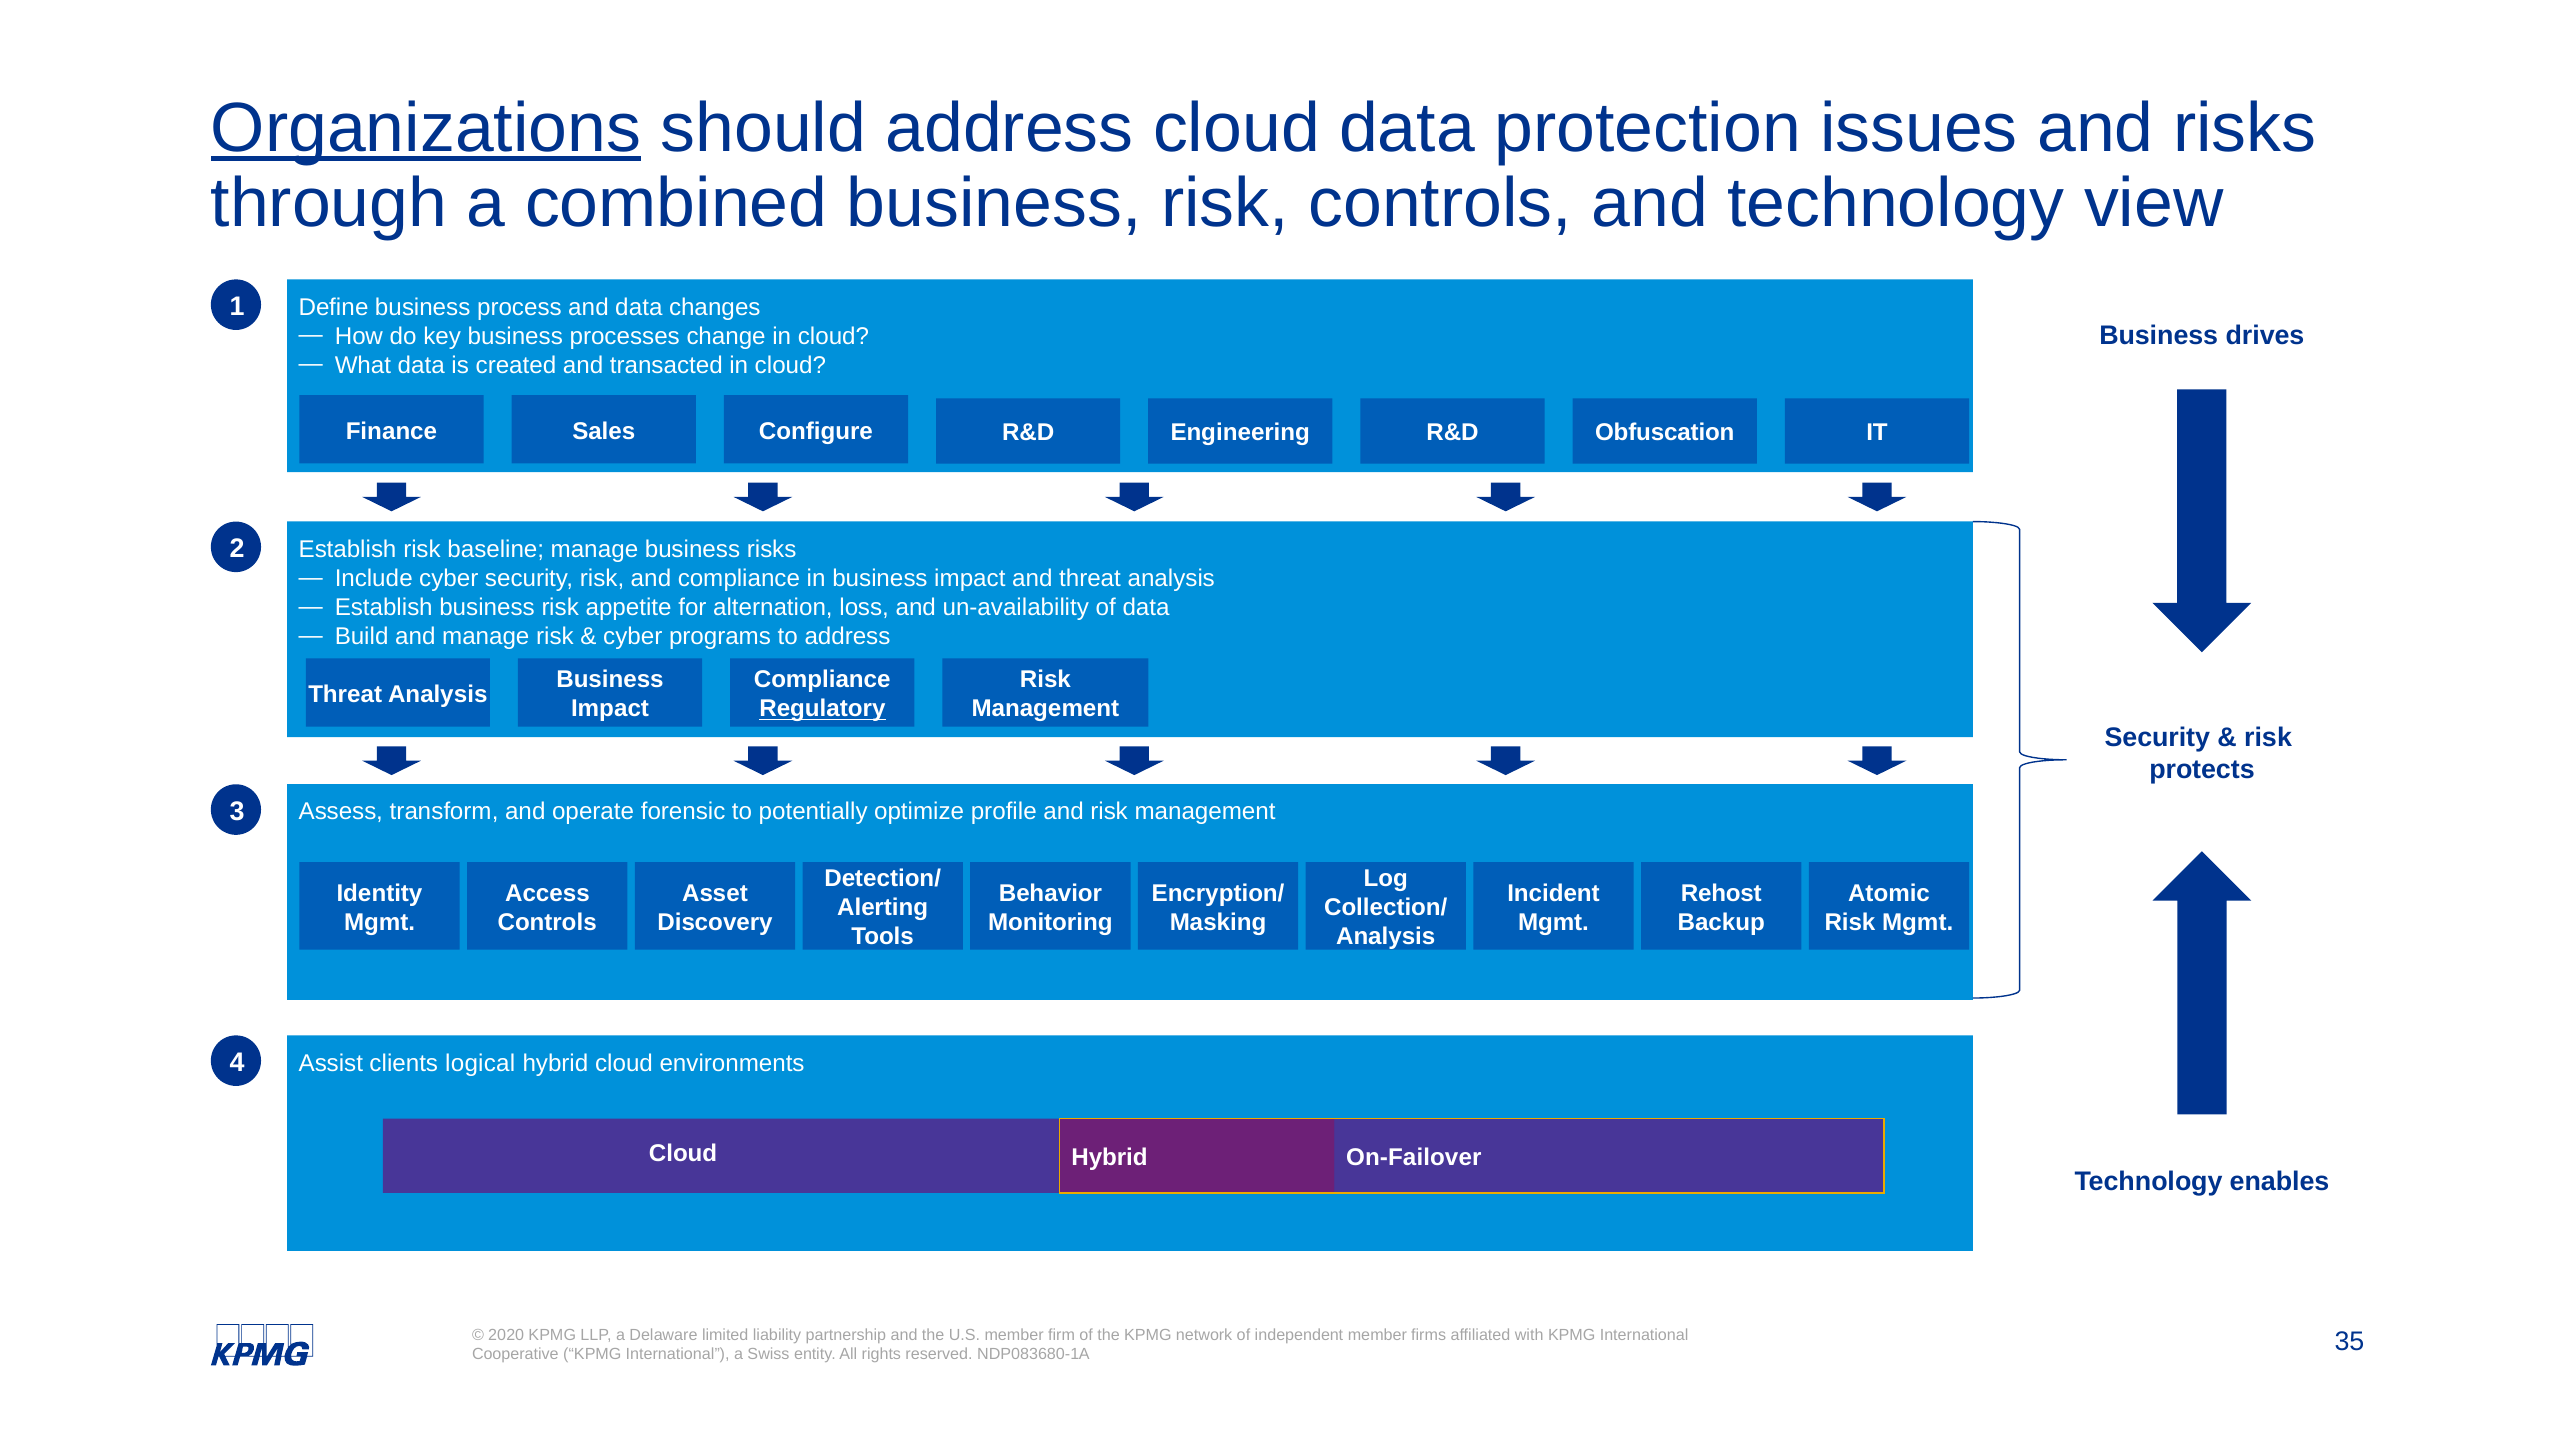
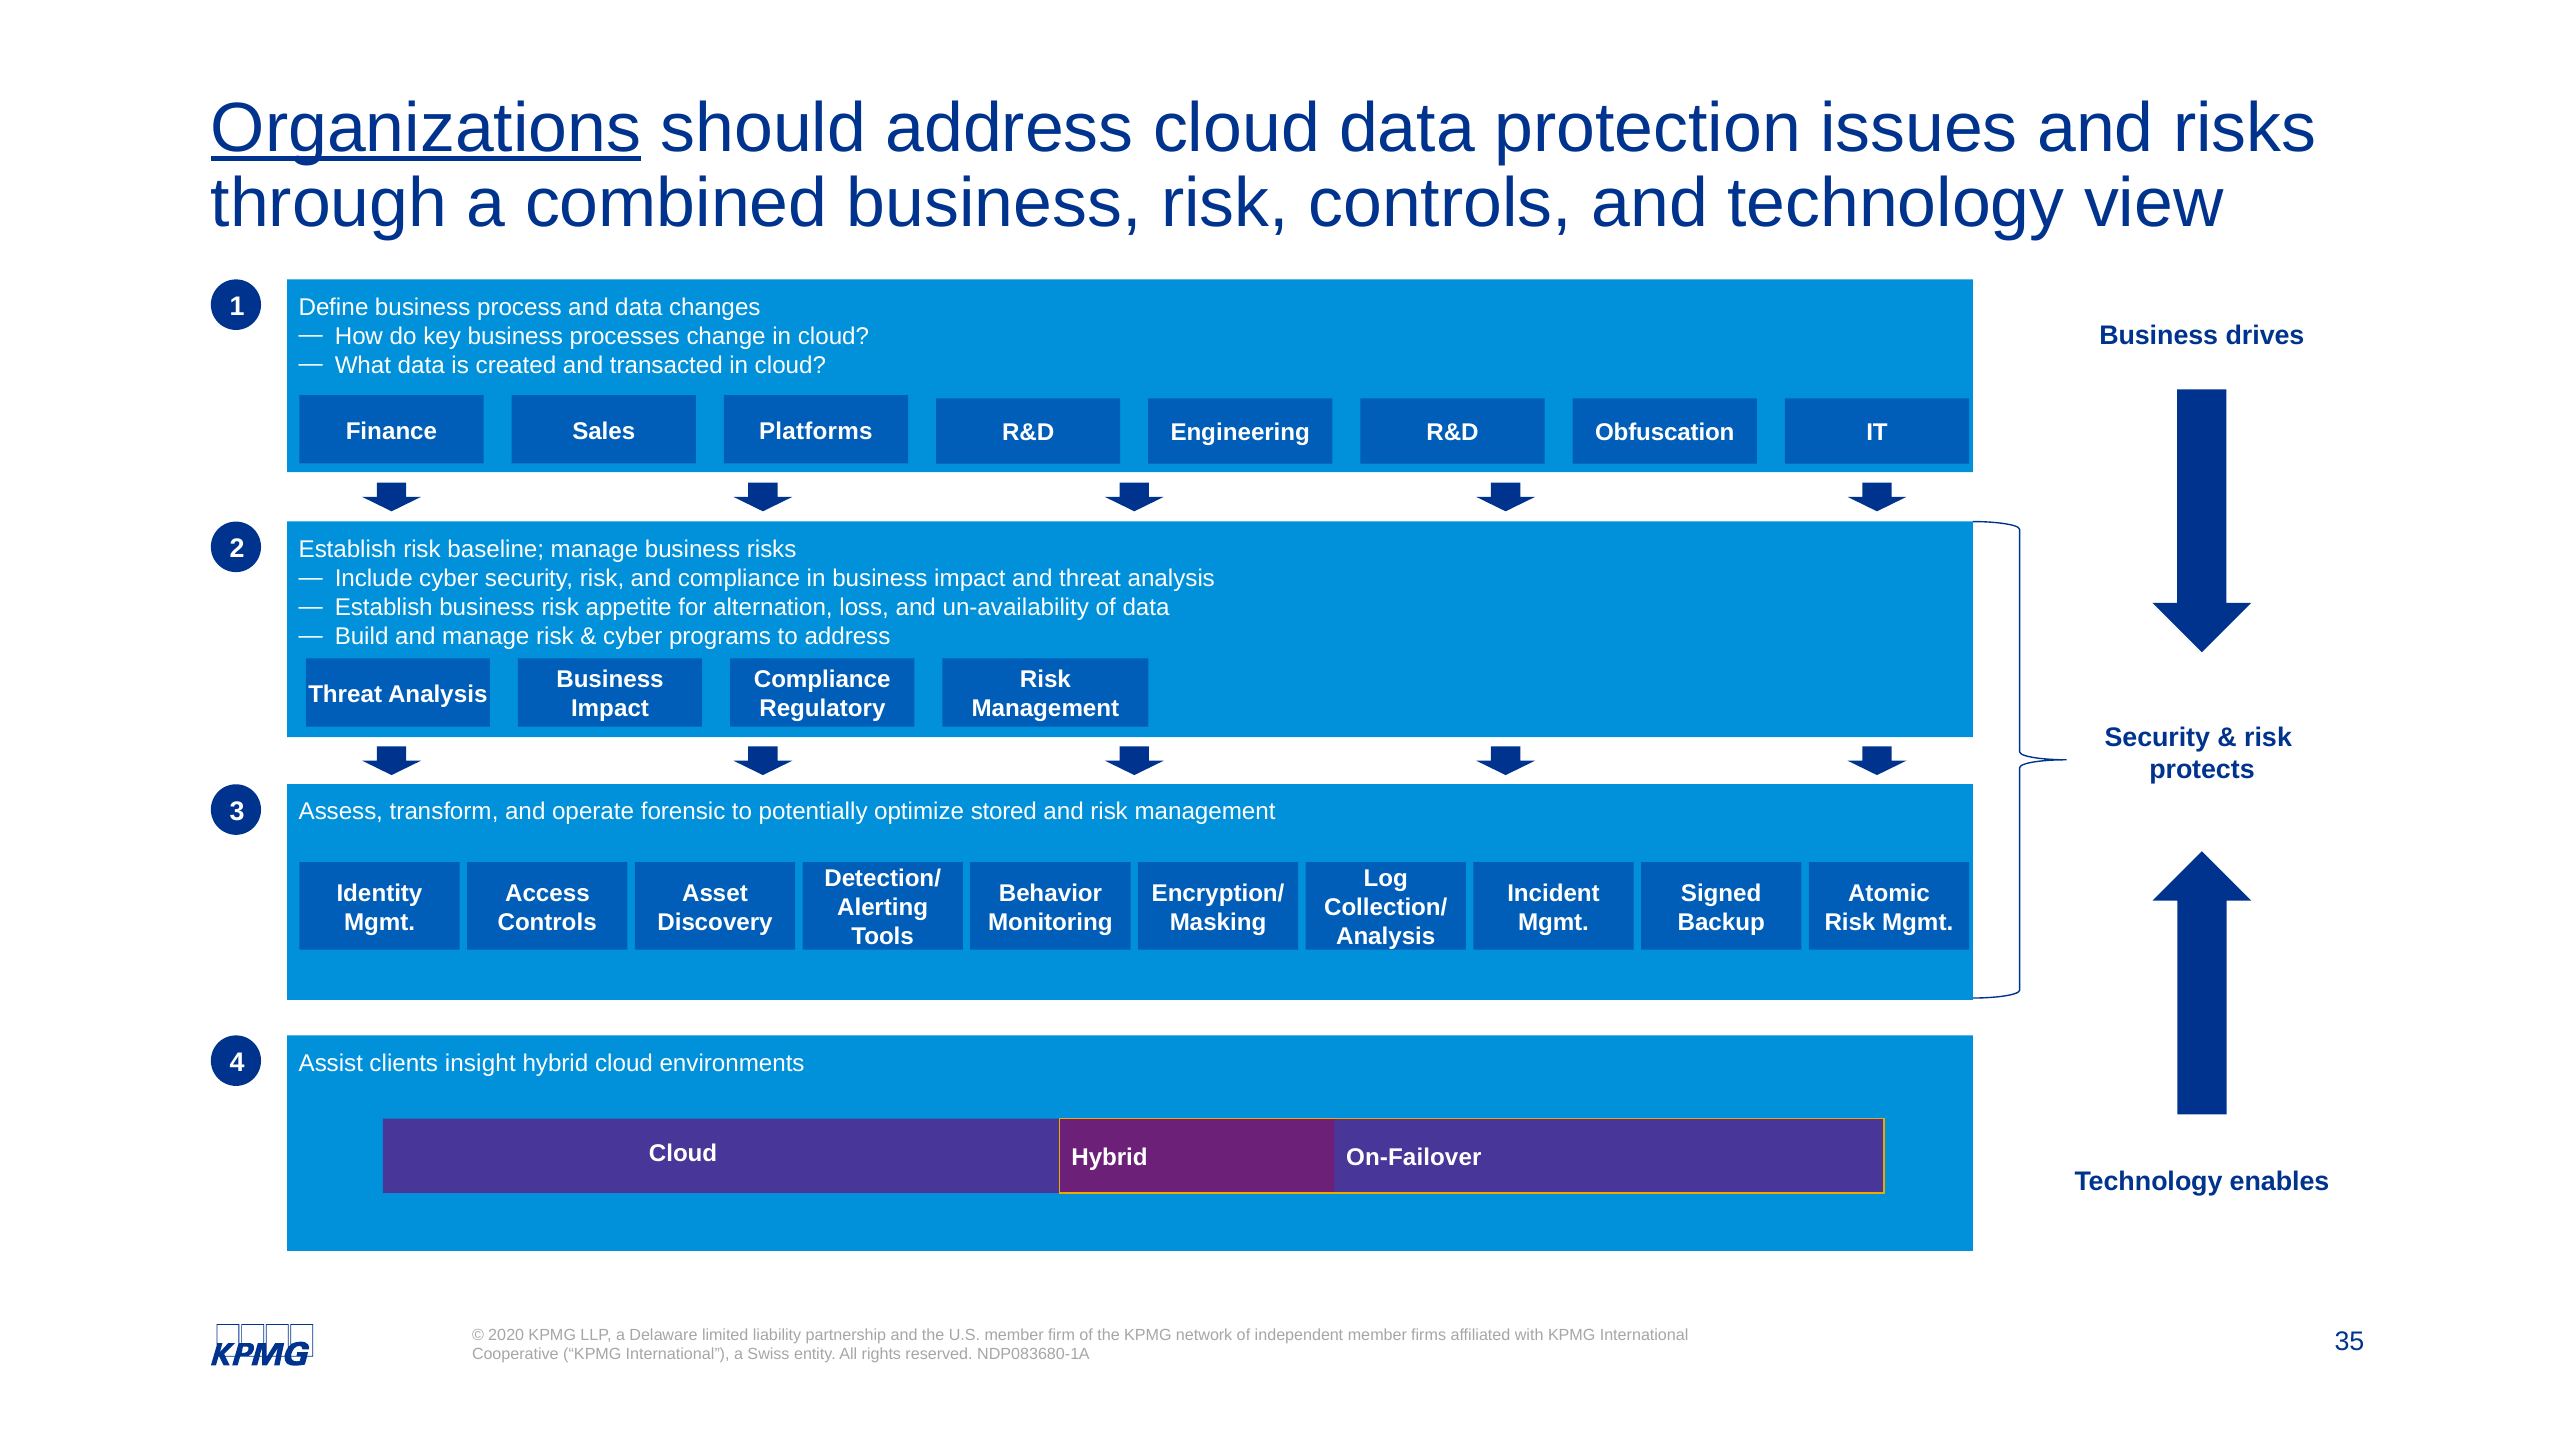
Configure: Configure -> Platforms
Regulatory underline: present -> none
profile: profile -> stored
Rehost: Rehost -> Signed
logical: logical -> insight
